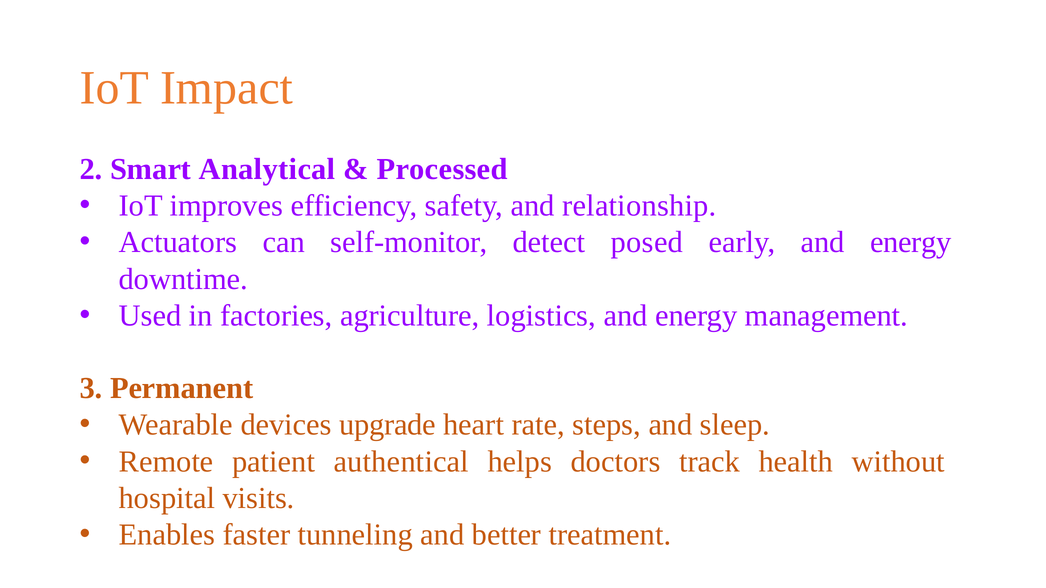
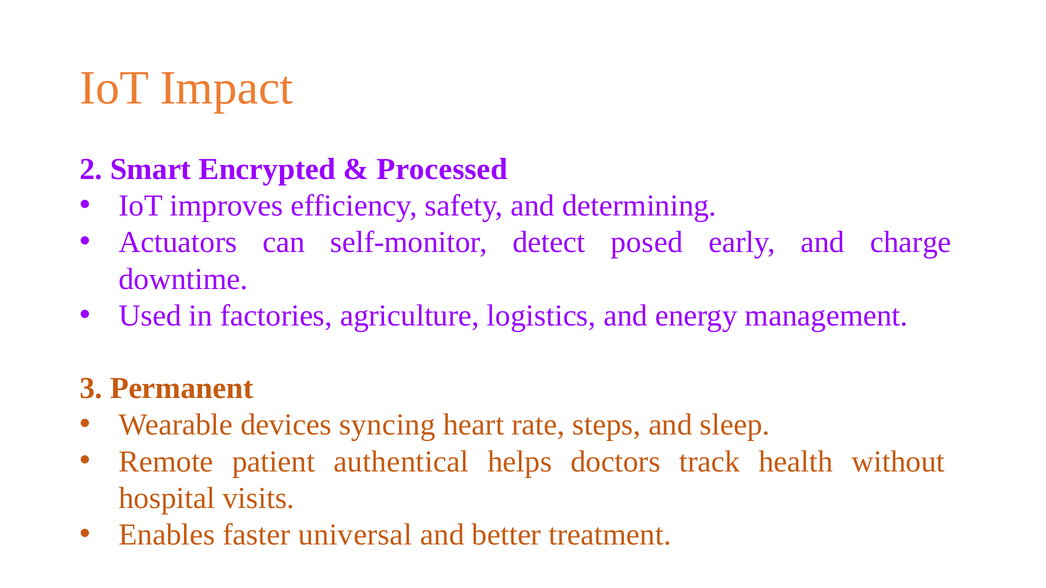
Analytical: Analytical -> Encrypted
relationship: relationship -> determining
early and energy: energy -> charge
upgrade: upgrade -> syncing
tunneling: tunneling -> universal
